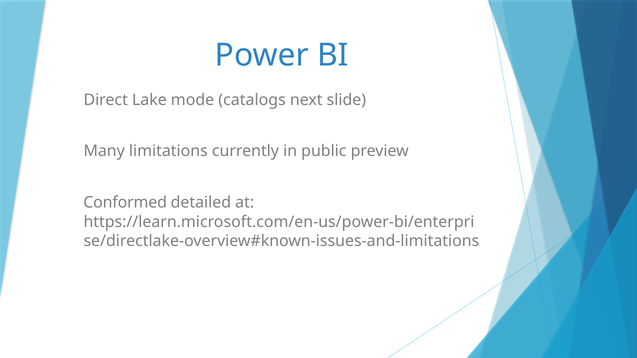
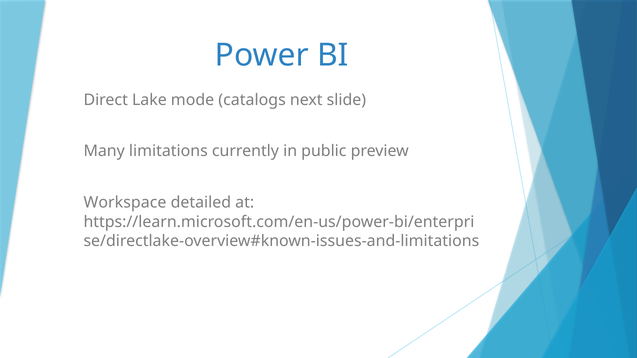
Conformed: Conformed -> Workspace
